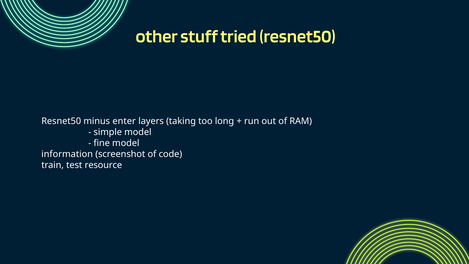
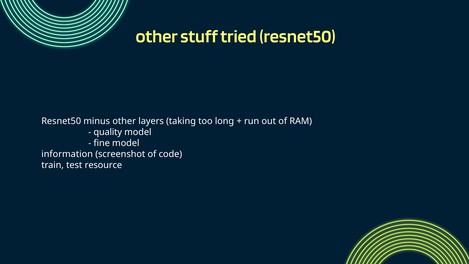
minus enter: enter -> other
simple: simple -> quality
